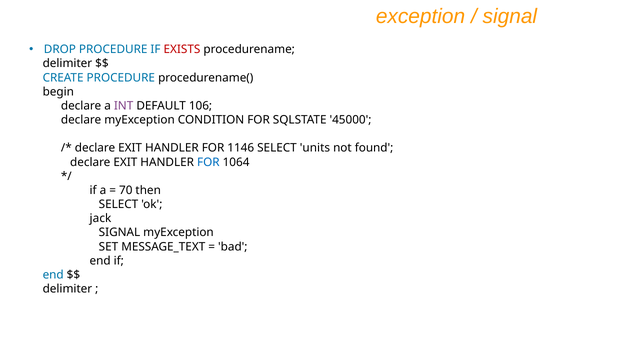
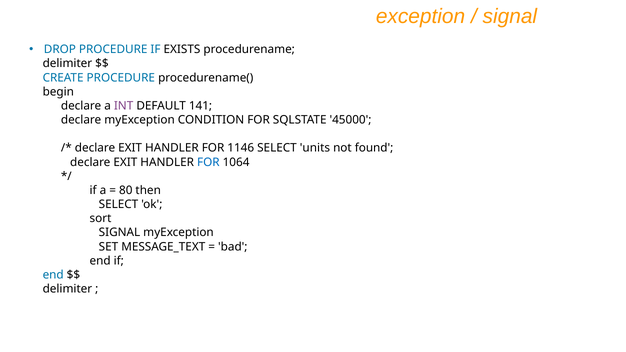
EXISTS colour: red -> black
106: 106 -> 141
70: 70 -> 80
jack: jack -> sort
